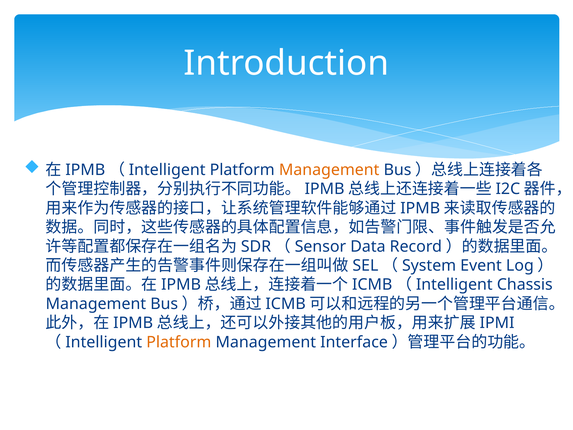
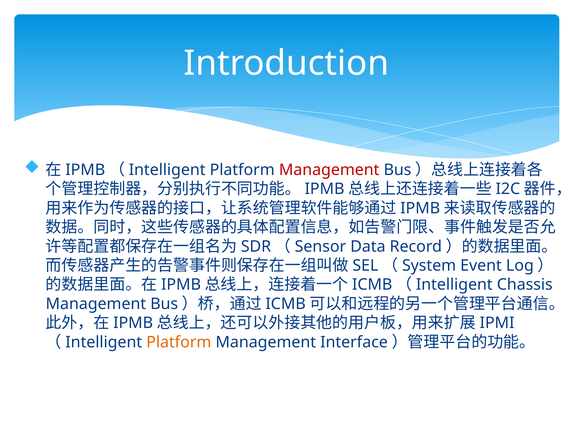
Management at (329, 170) colour: orange -> red
